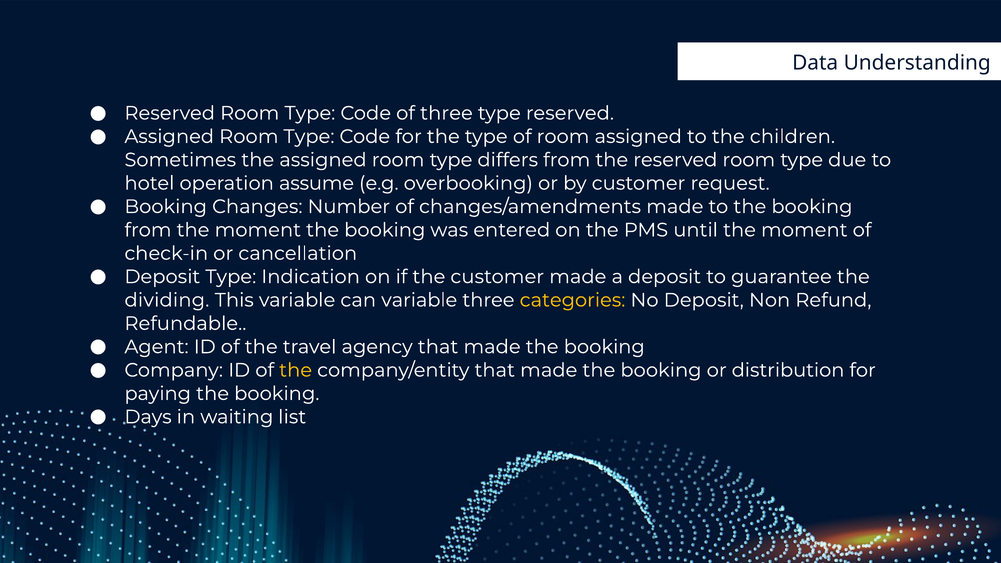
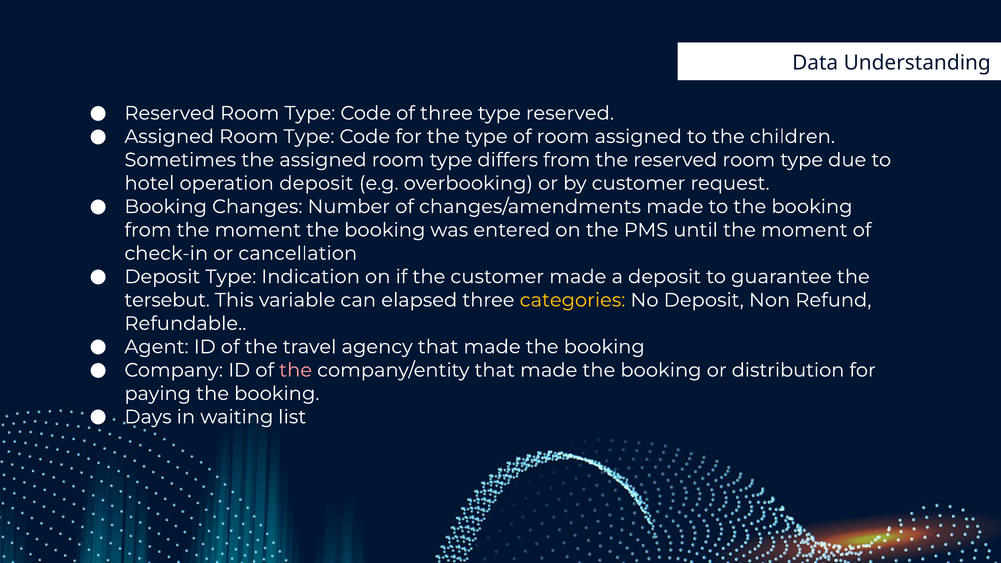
operation assume: assume -> deposit
dividing: dividing -> tersebut
can variable: variable -> elapsed
the at (296, 370) colour: yellow -> pink
